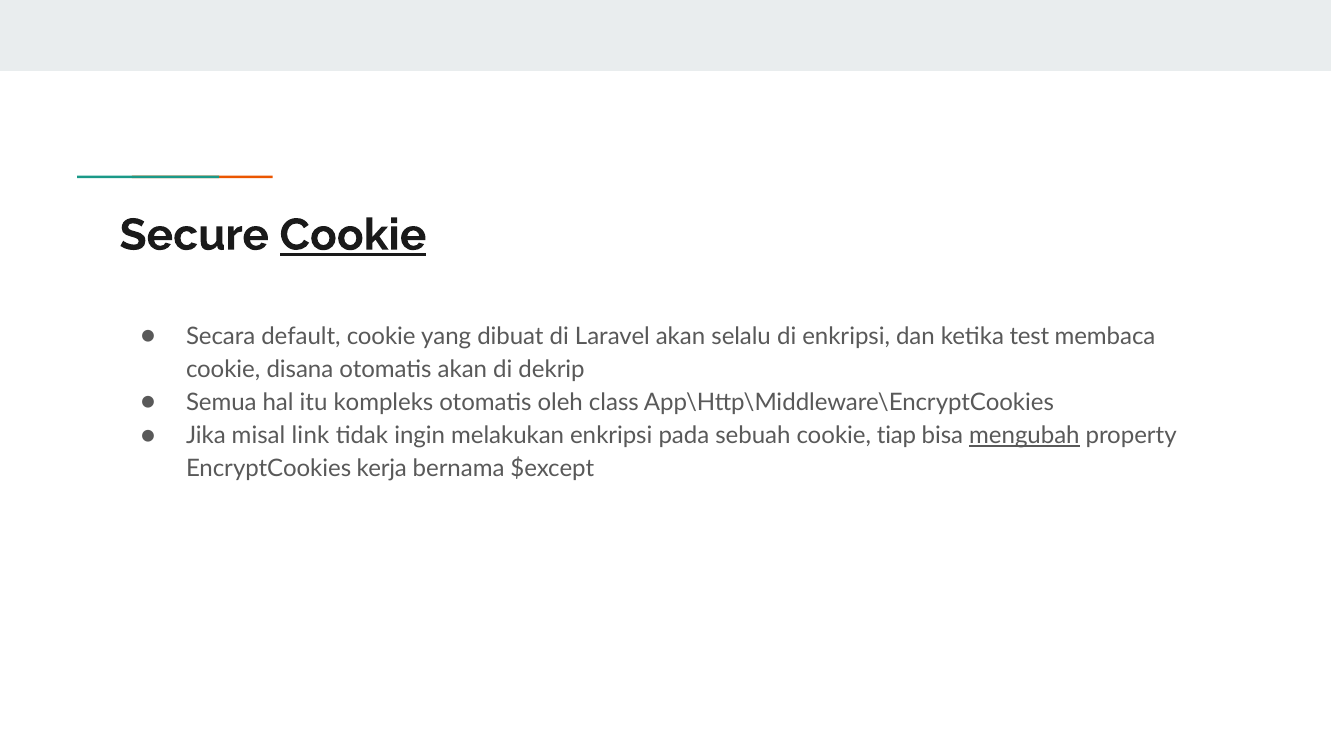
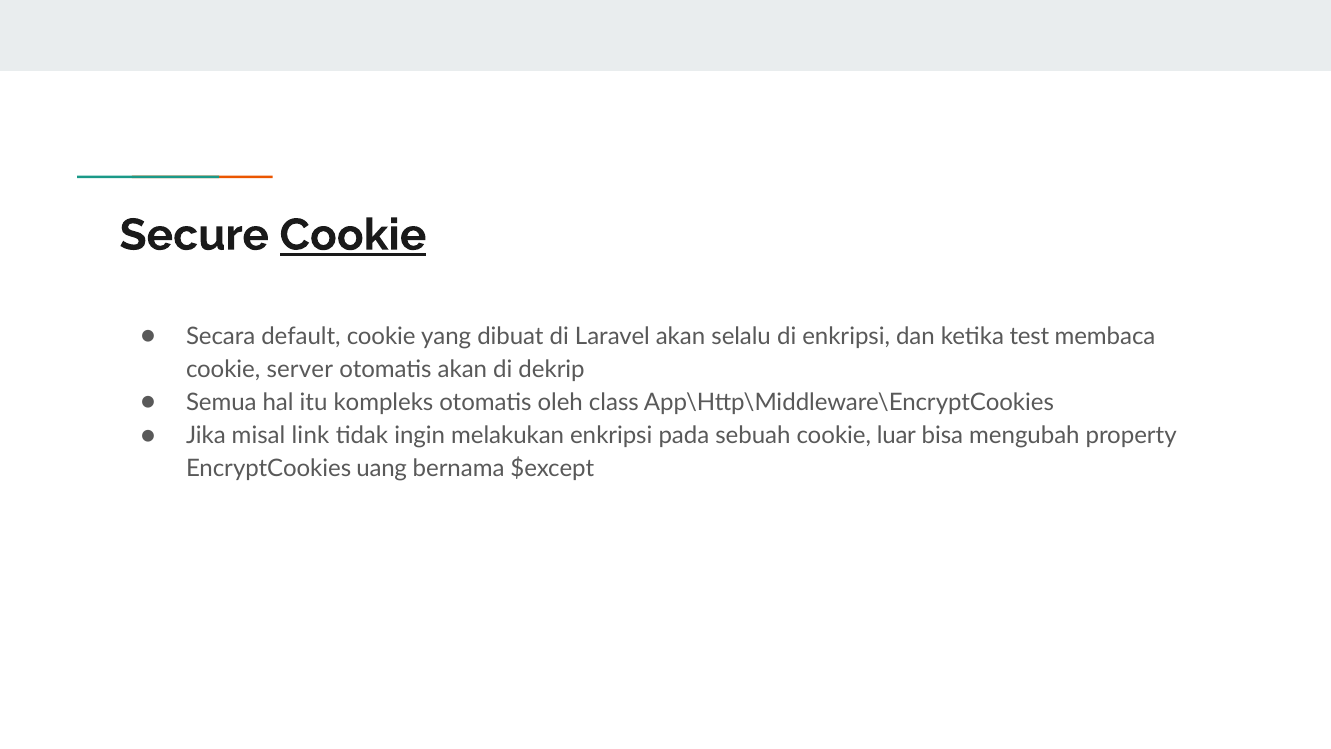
disana: disana -> server
tiap: tiap -> luar
mengubah underline: present -> none
kerja: kerja -> uang
